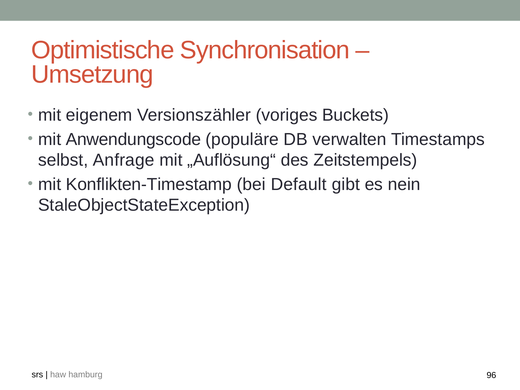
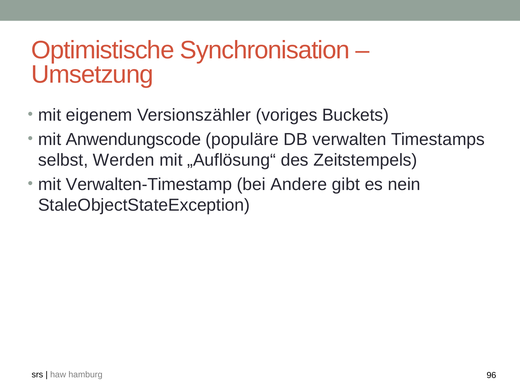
Anfrage: Anfrage -> Werden
Konflikten-Timestamp: Konflikten-Timestamp -> Verwalten-Timestamp
Default: Default -> Andere
